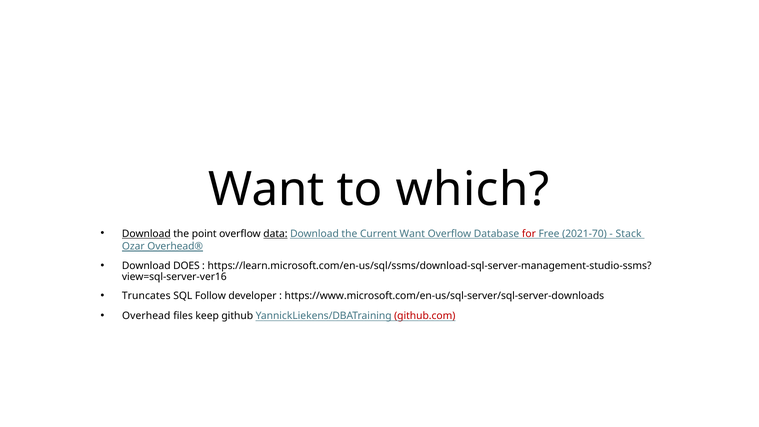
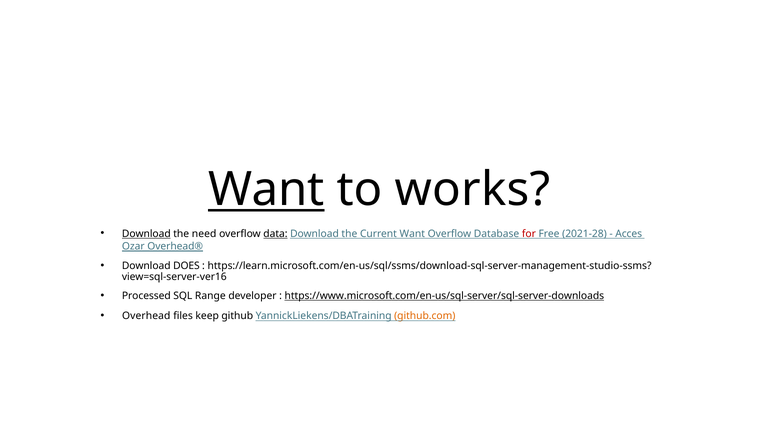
Want at (266, 190) underline: none -> present
which: which -> works
point: point -> need
2021-70: 2021-70 -> 2021-28
Stack: Stack -> Acces
Truncates: Truncates -> Processed
Follow: Follow -> Range
https://www.microsoft.com/en-us/sql-server/sql-server-downloads underline: none -> present
github.com colour: red -> orange
